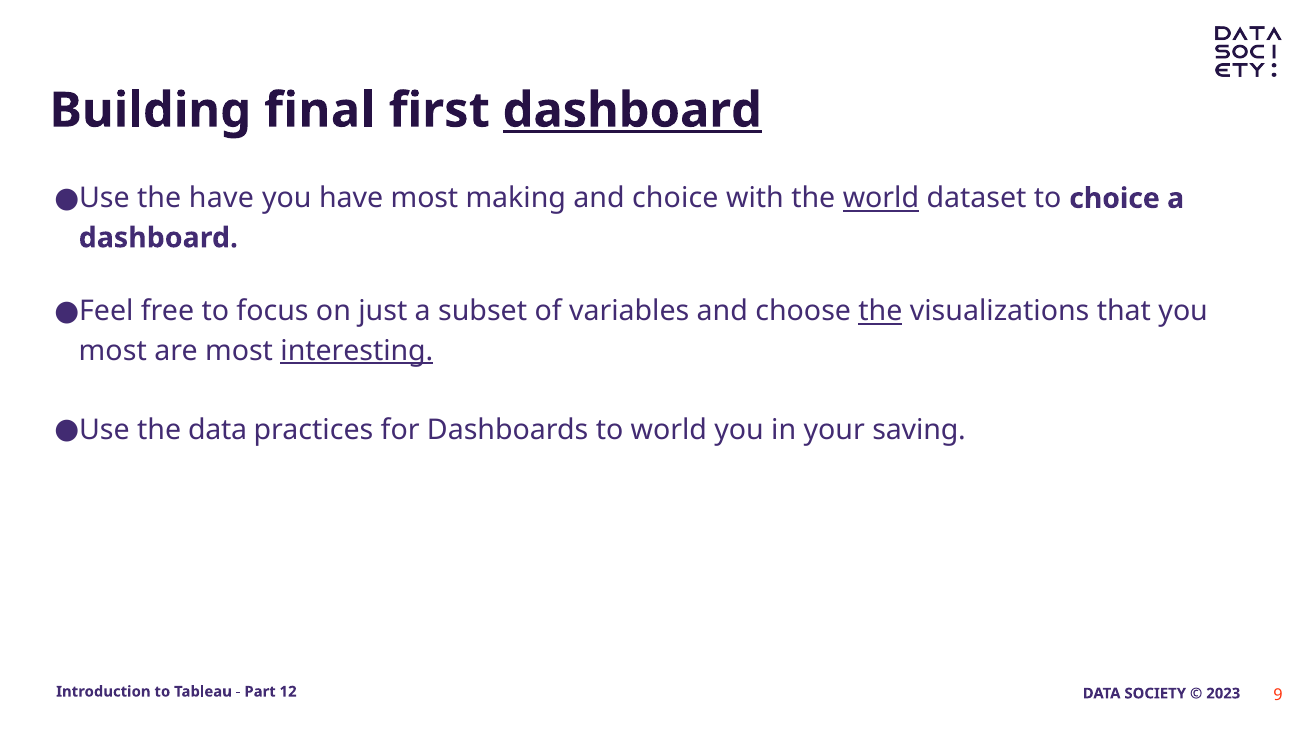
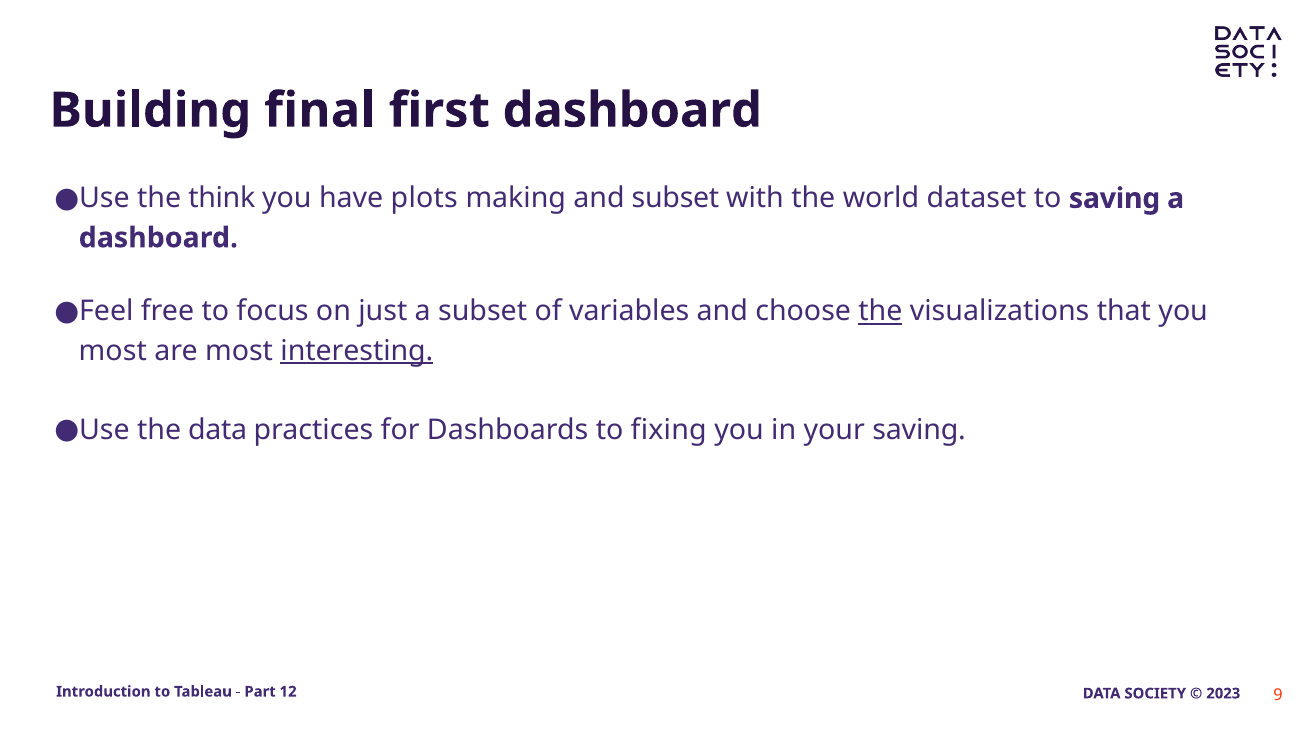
dashboard at (632, 111) underline: present -> none
the have: have -> think
have most: most -> plots
and choice: choice -> subset
world at (881, 199) underline: present -> none
to choice: choice -> saving
to world: world -> fixing
